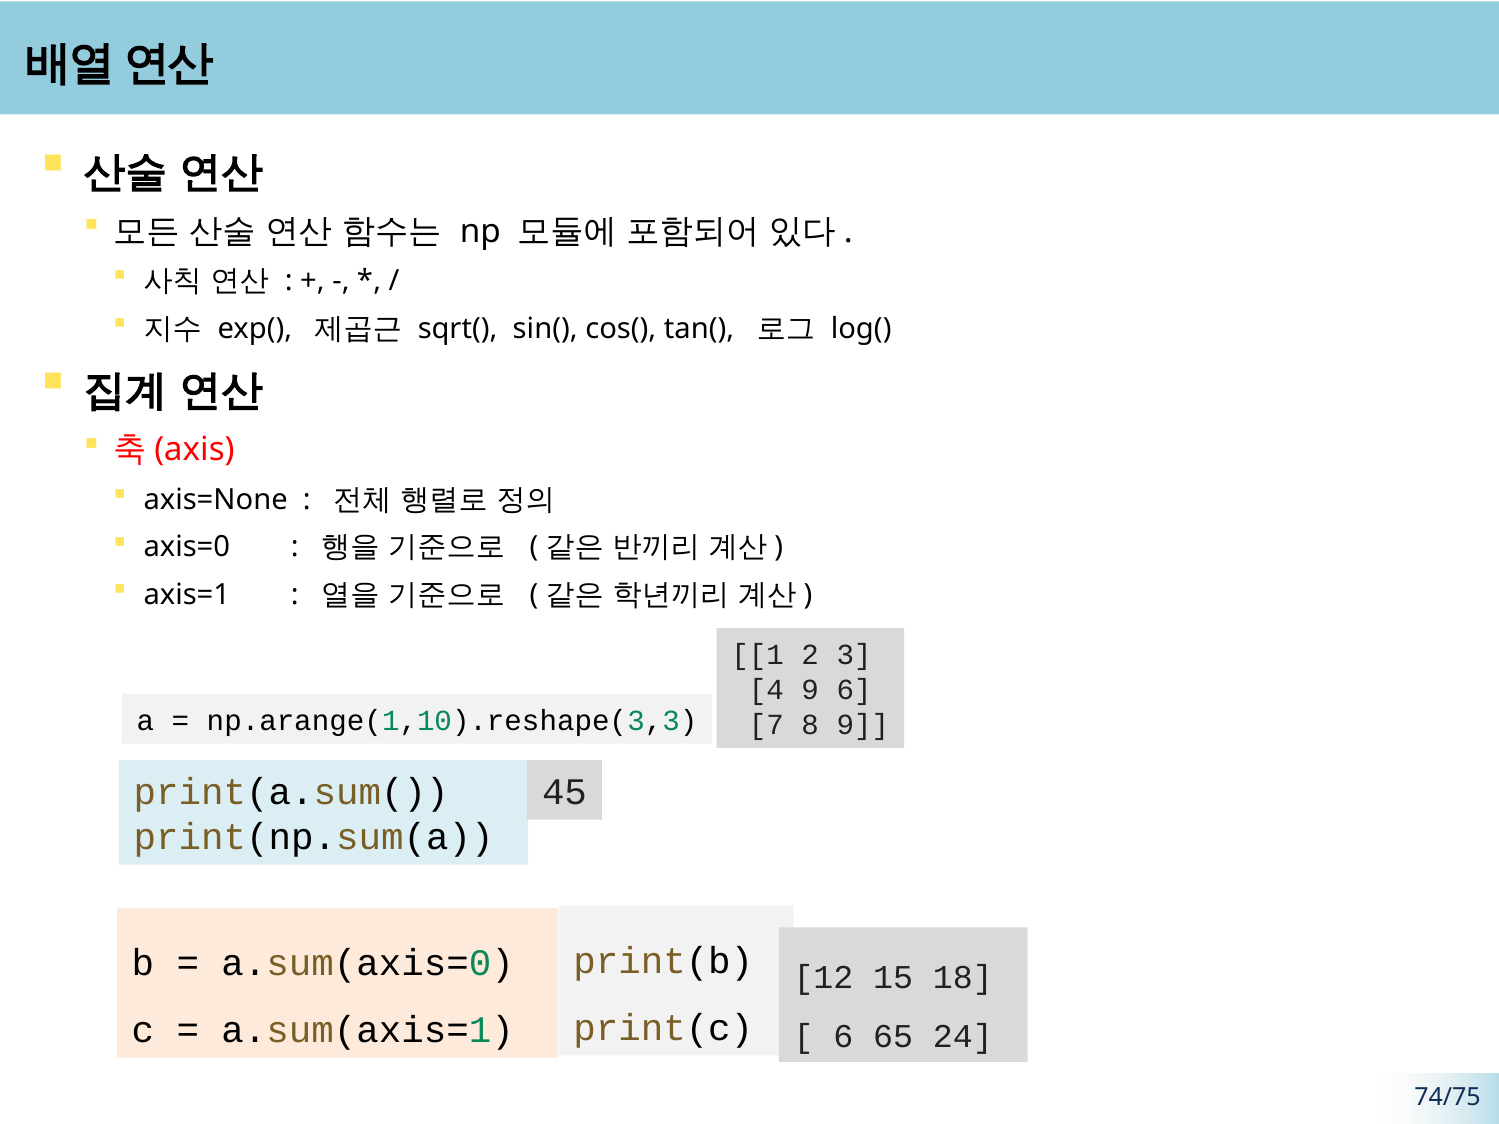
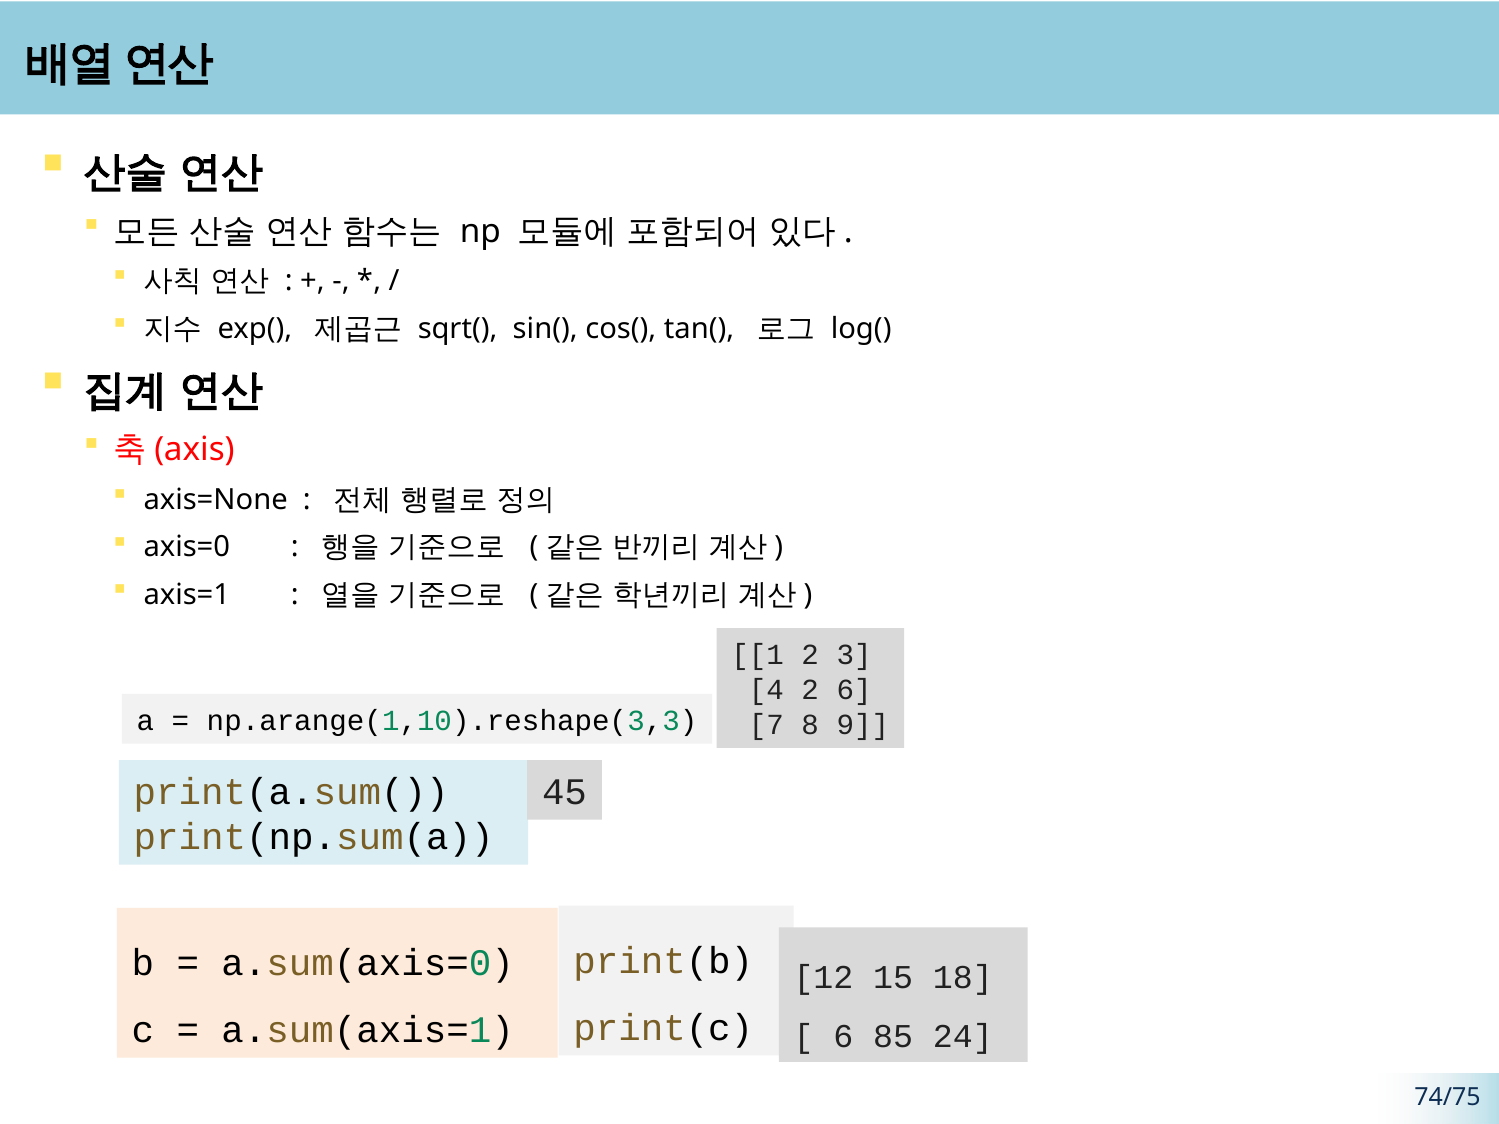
4 9: 9 -> 2
65: 65 -> 85
